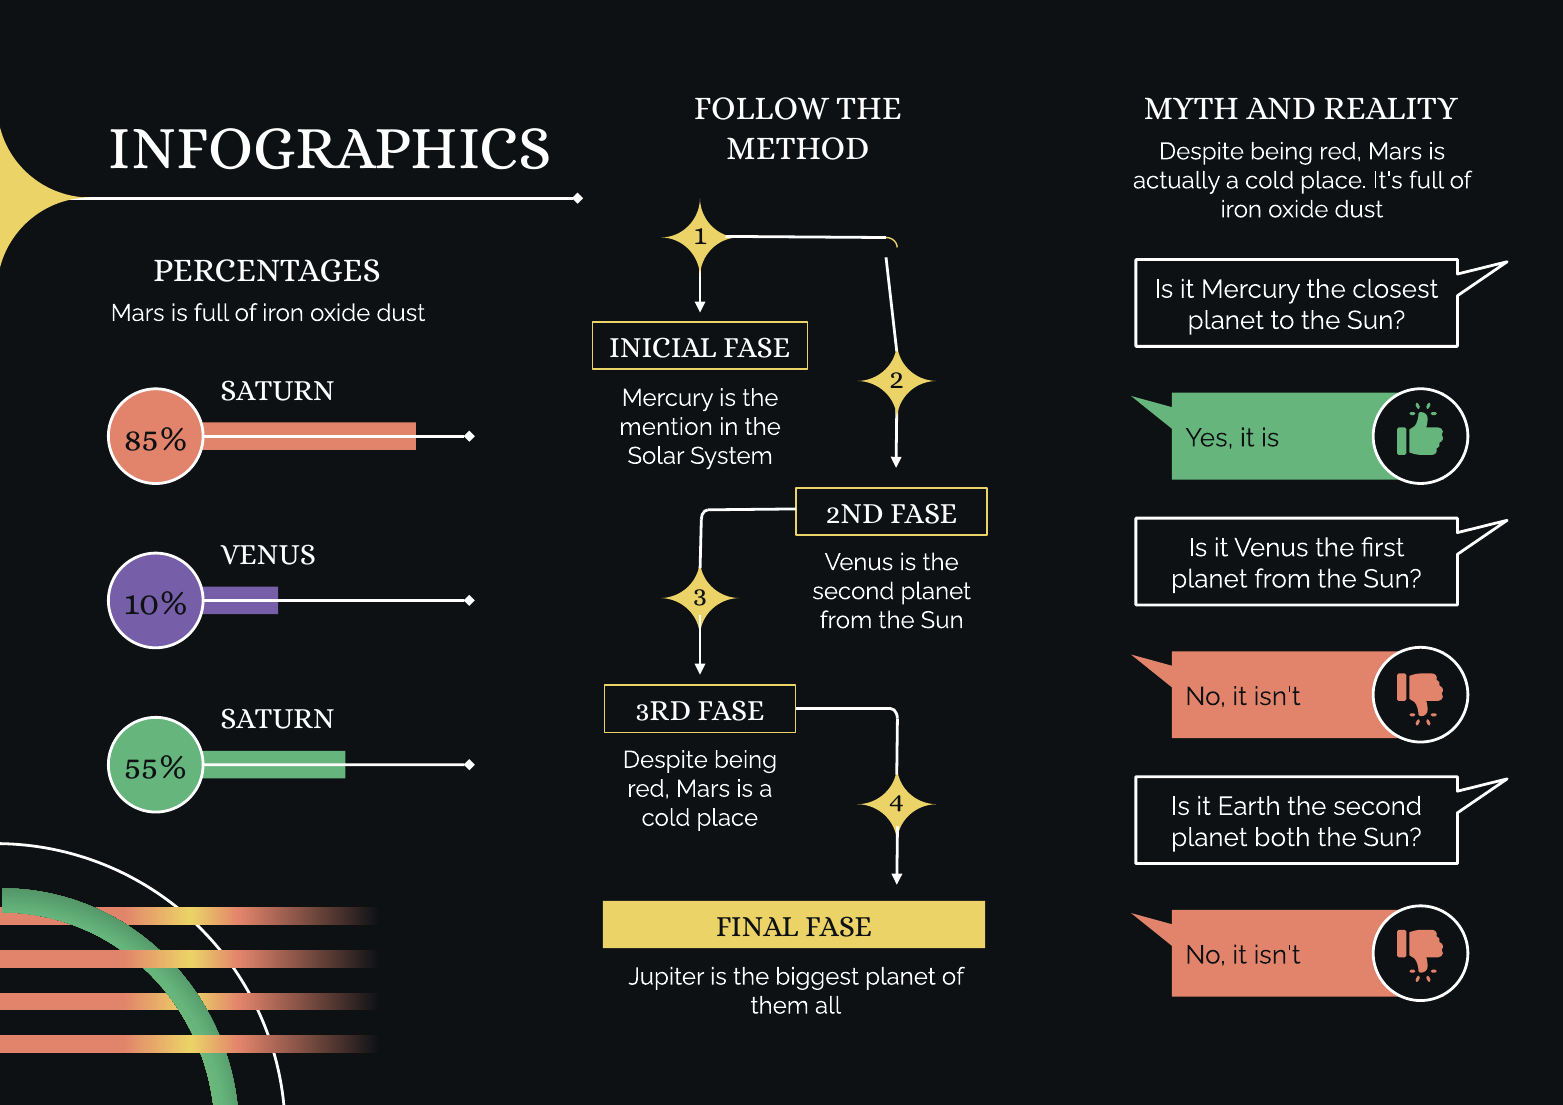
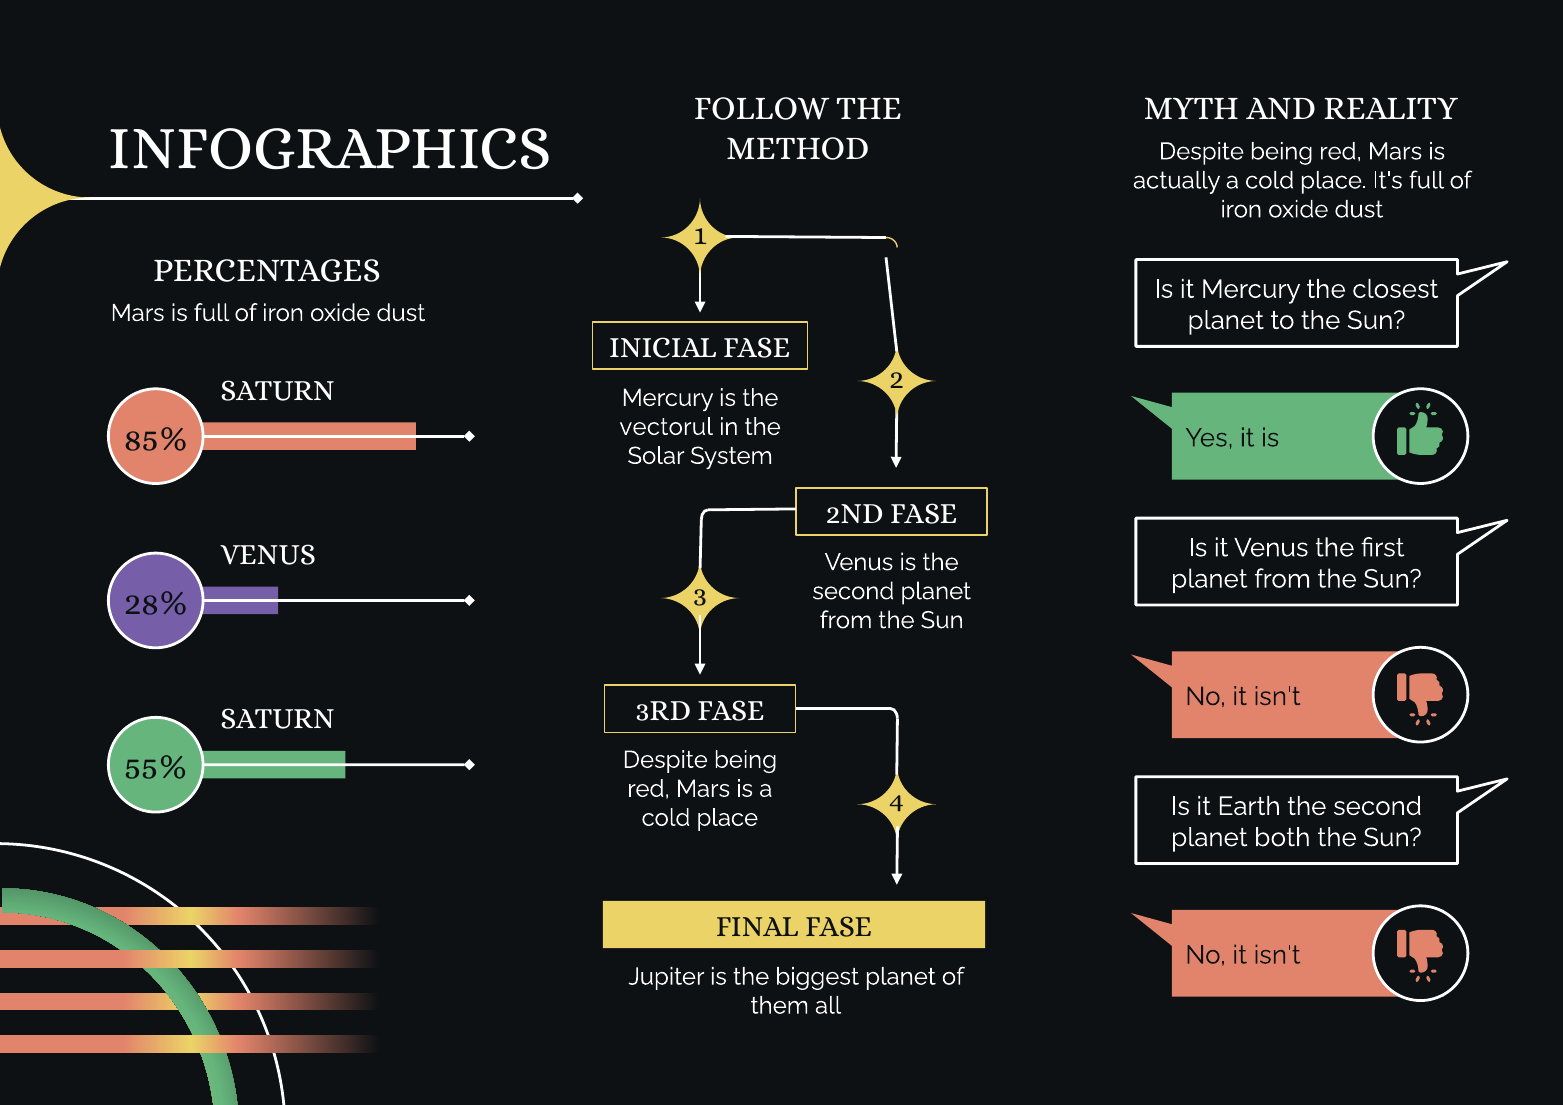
mention: mention -> vectorul
10%: 10% -> 28%
